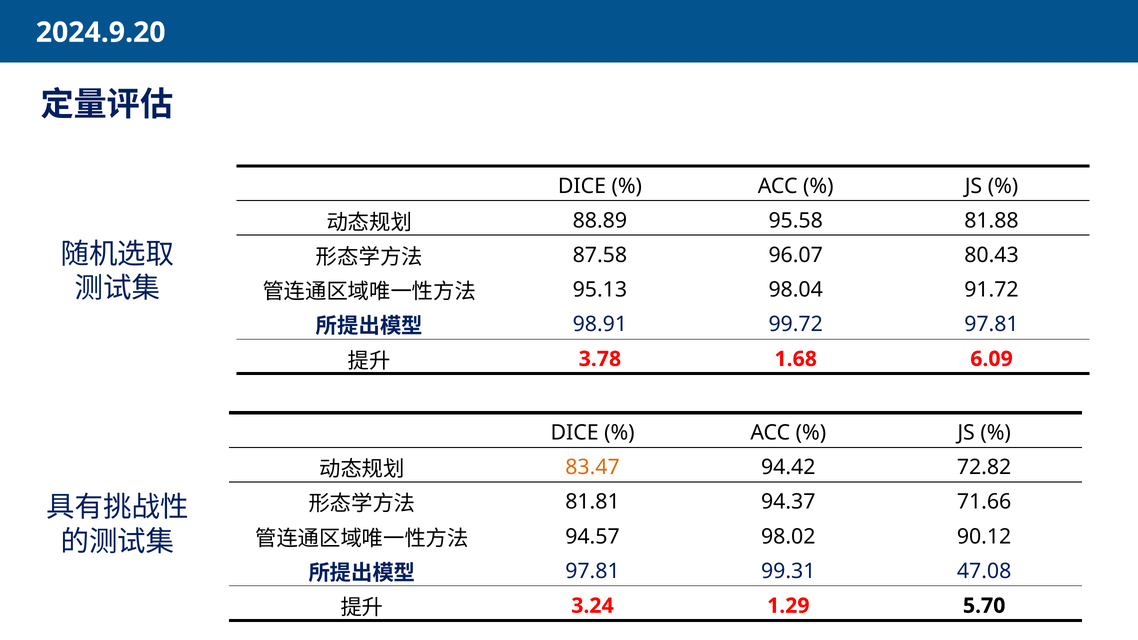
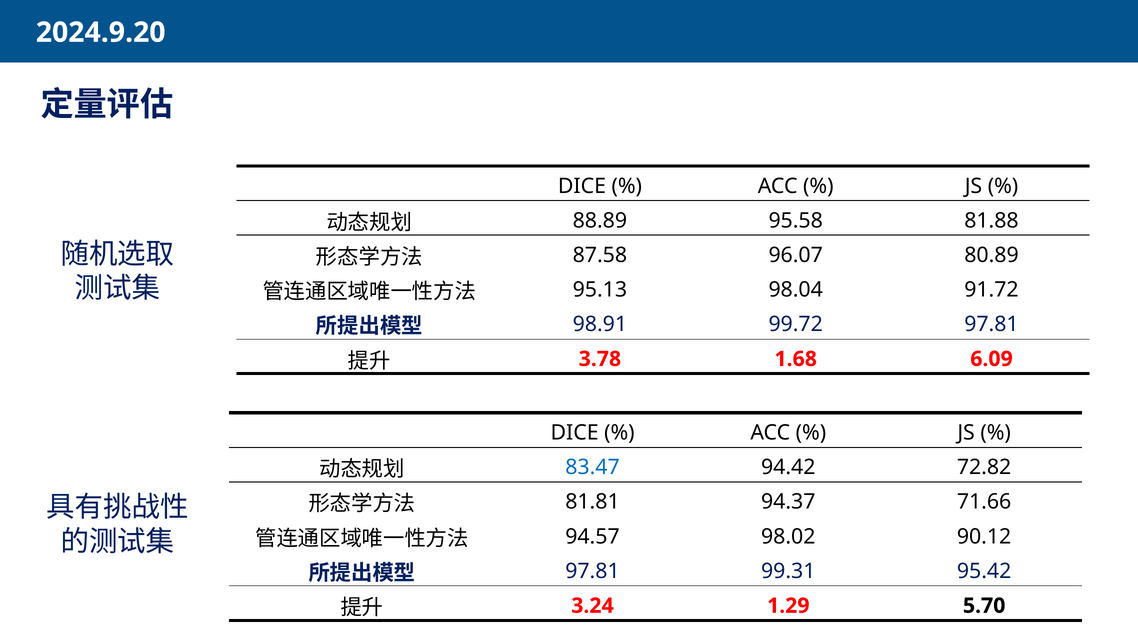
80.43: 80.43 -> 80.89
83.47 colour: orange -> blue
47.08: 47.08 -> 95.42
